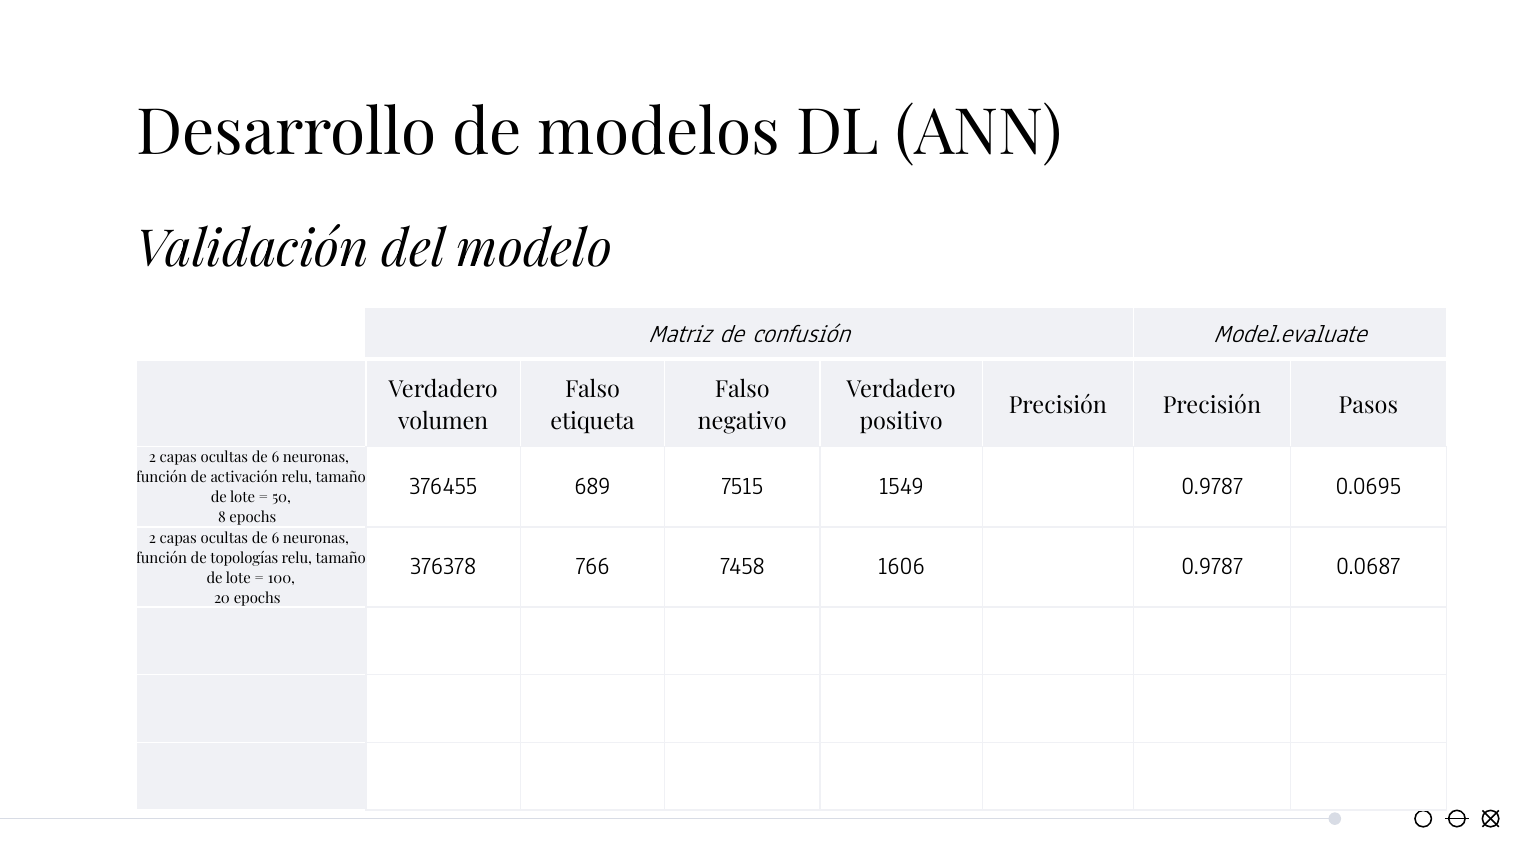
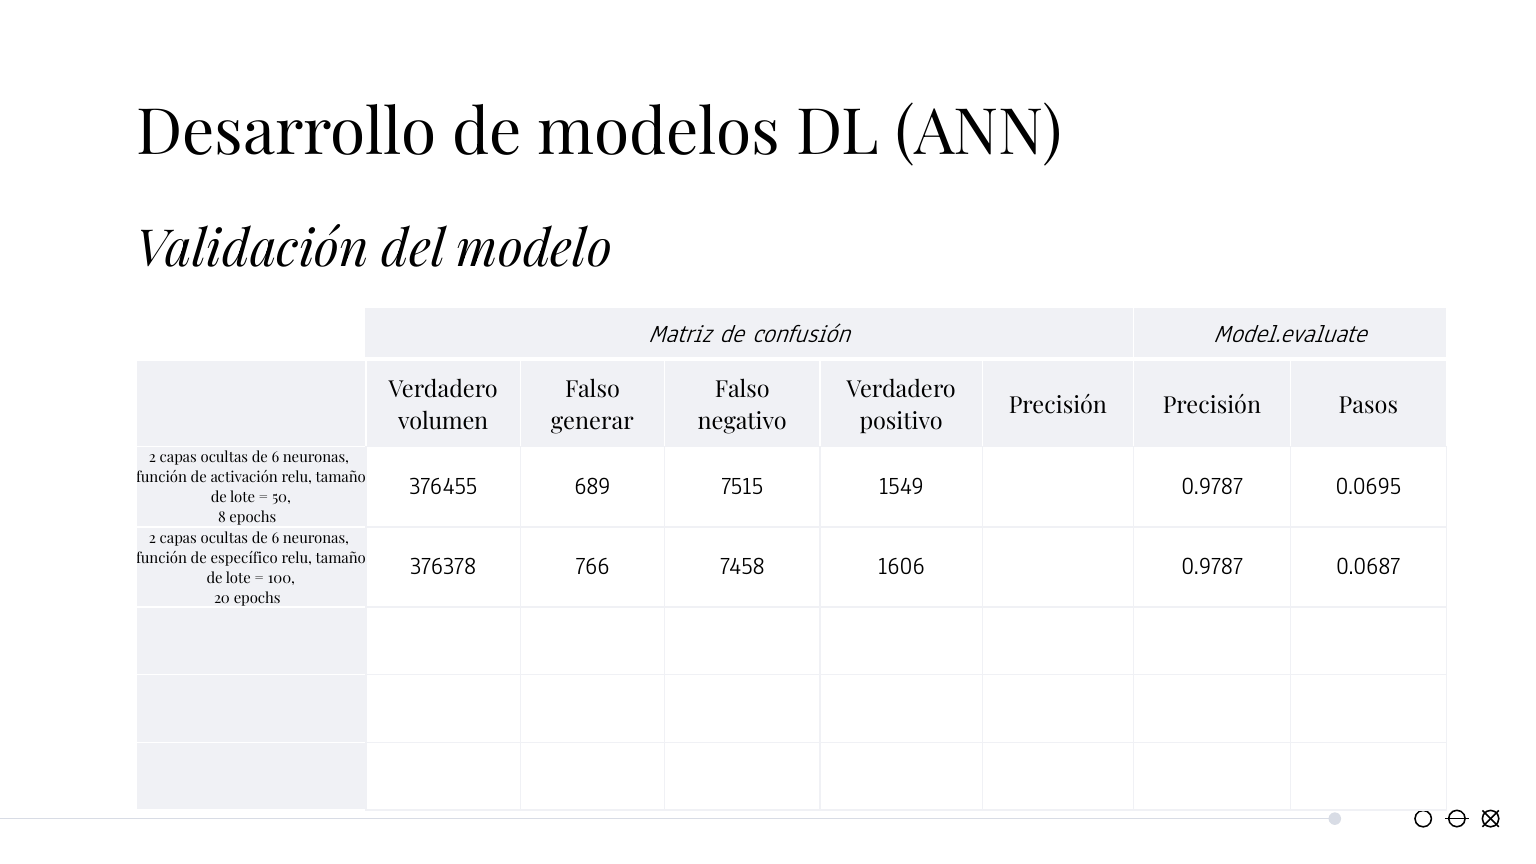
etiqueta: etiqueta -> generar
topologías: topologías -> específico
